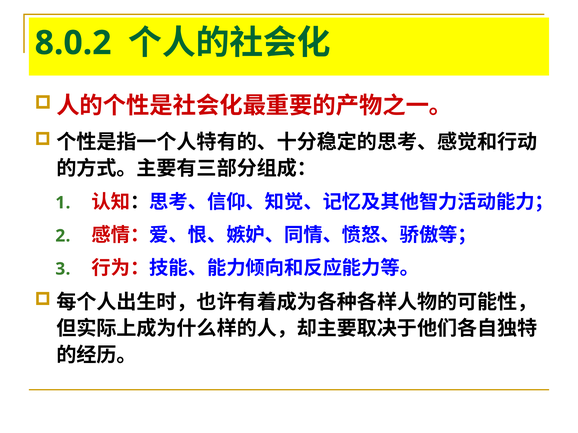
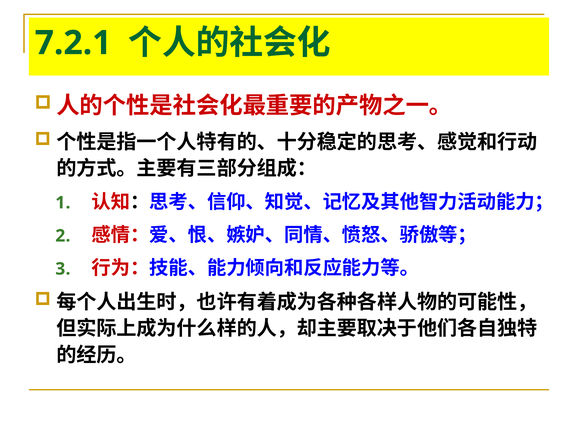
8.0.2: 8.0.2 -> 7.2.1
